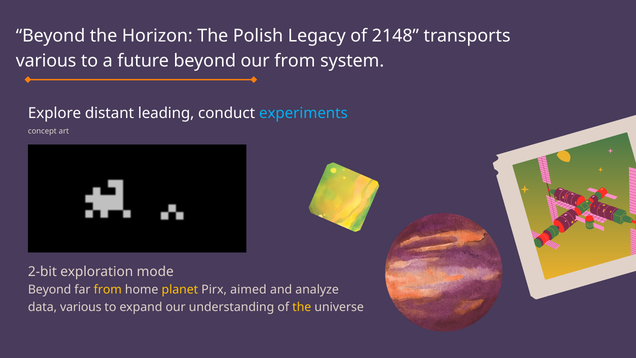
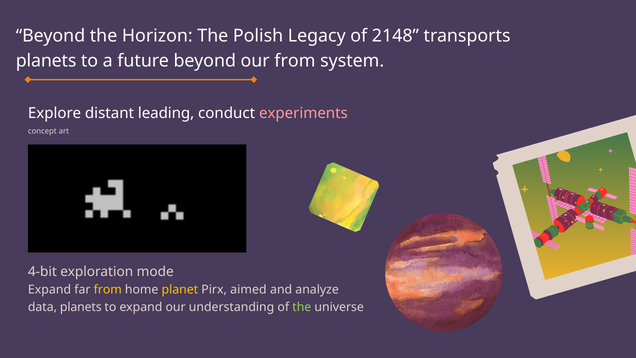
various at (46, 61): various -> planets
experiments colour: light blue -> pink
2-bit: 2-bit -> 4-bit
Beyond at (50, 290): Beyond -> Expand
data various: various -> planets
the at (302, 307) colour: yellow -> light green
